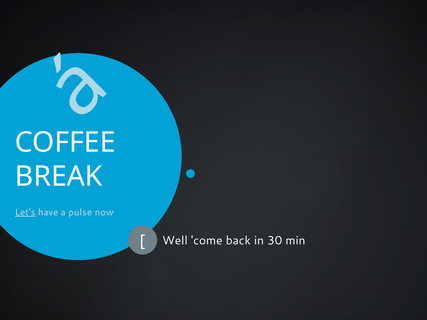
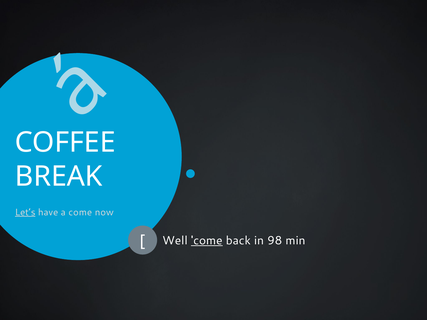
a pulse: pulse -> come
come at (207, 241) underline: none -> present
30: 30 -> 98
